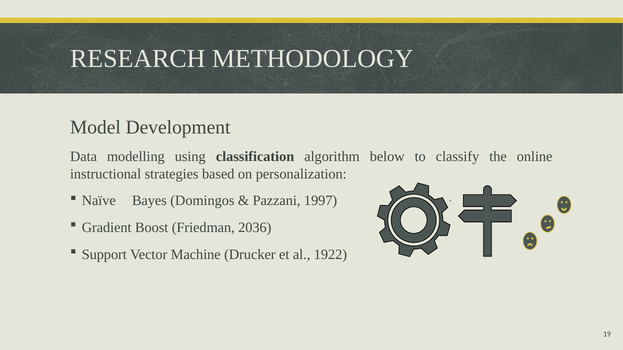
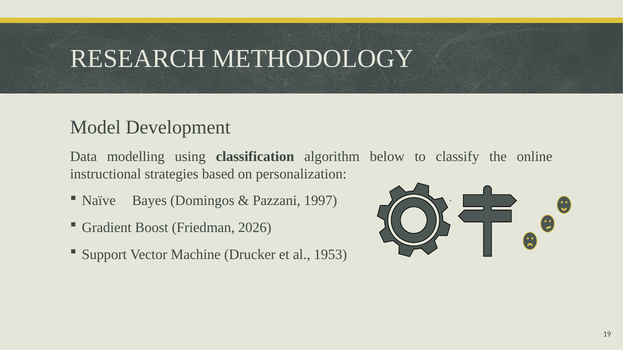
2036: 2036 -> 2026
1922: 1922 -> 1953
